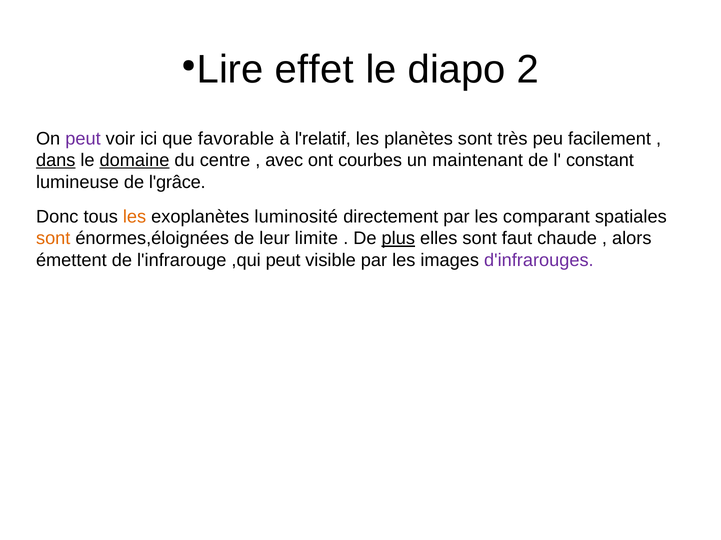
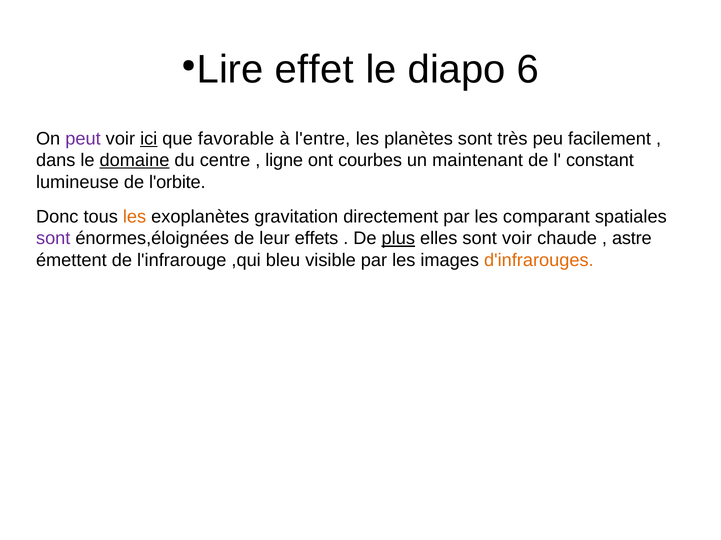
2: 2 -> 6
ici underline: none -> present
l'relatif: l'relatif -> l'entre
dans underline: present -> none
avec: avec -> ligne
l'grâce: l'grâce -> l'orbite
luminosité: luminosité -> gravitation
sont at (53, 239) colour: orange -> purple
limite: limite -> effets
sont faut: faut -> voir
alors: alors -> astre
,qui peut: peut -> bleu
d'infrarouges colour: purple -> orange
